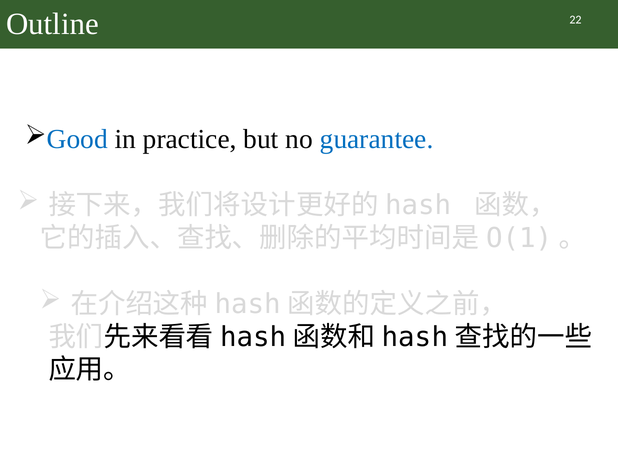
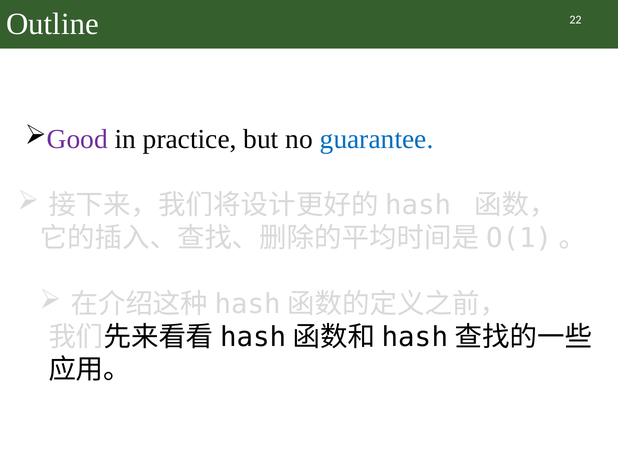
Good colour: blue -> purple
